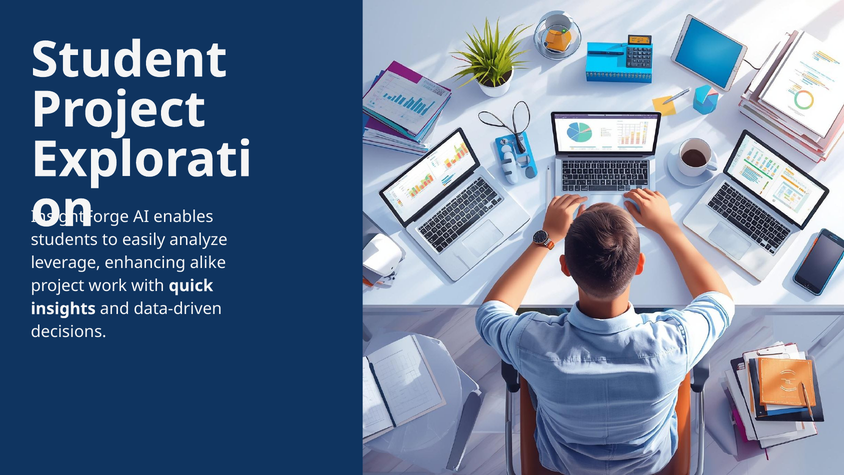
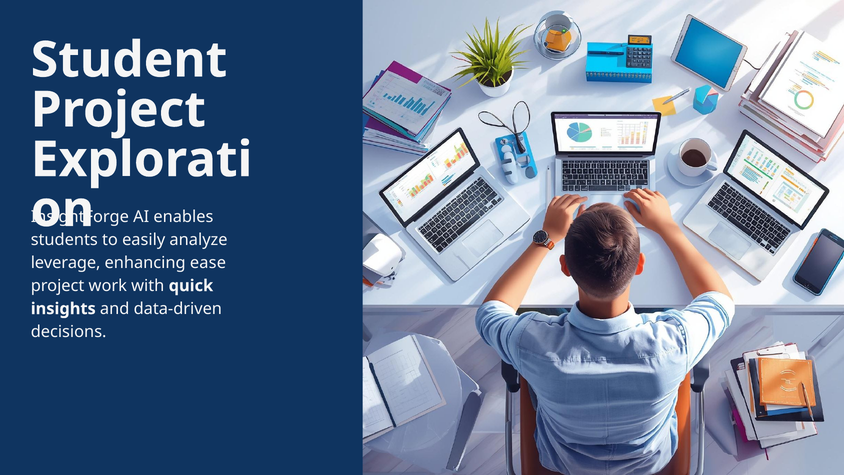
alike: alike -> ease
